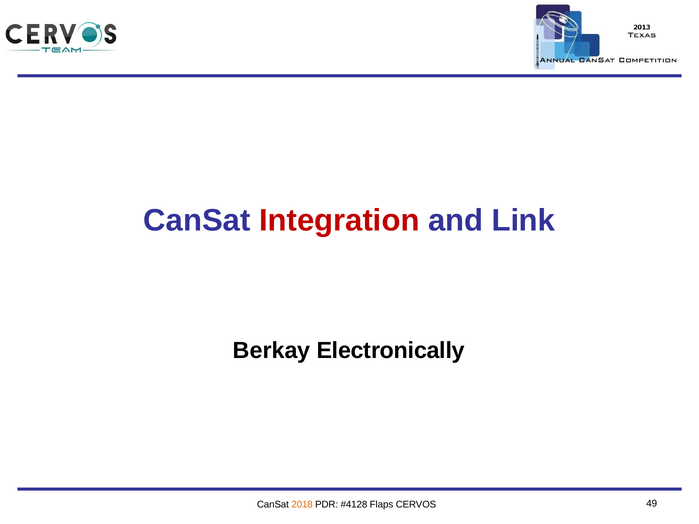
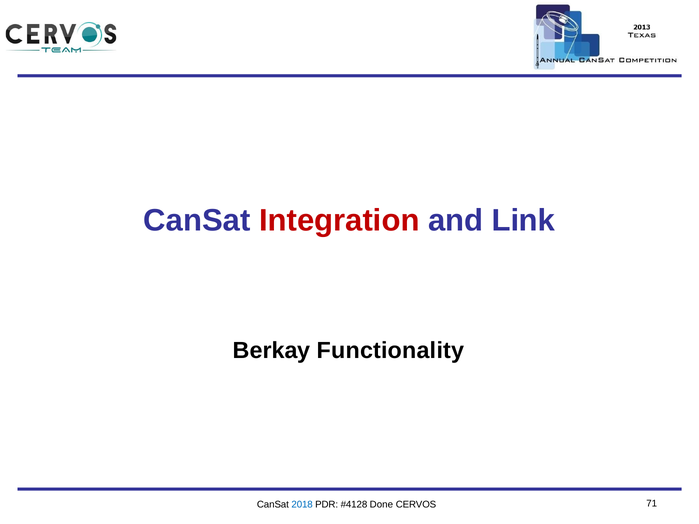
Electronically: Electronically -> Functionality
2018 colour: orange -> blue
Flaps: Flaps -> Done
49: 49 -> 71
